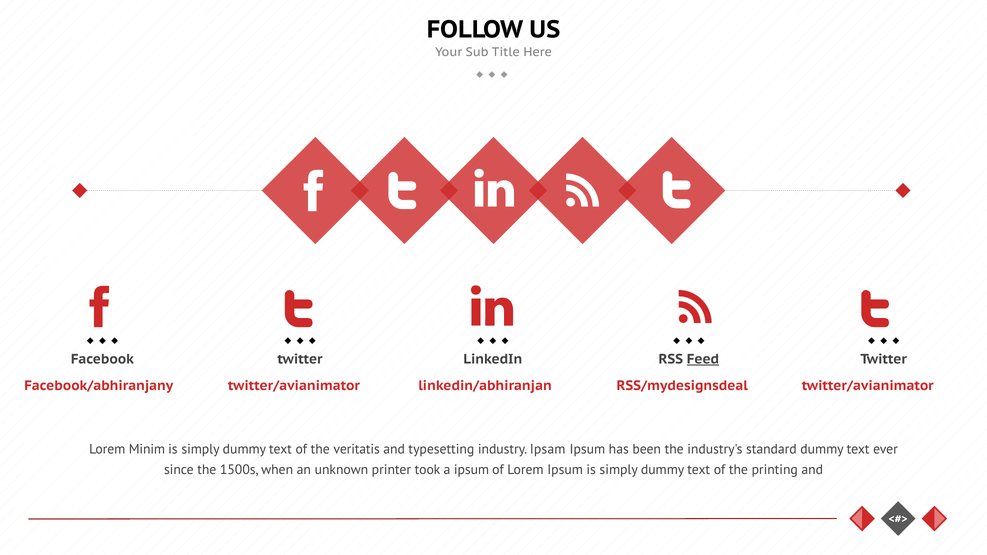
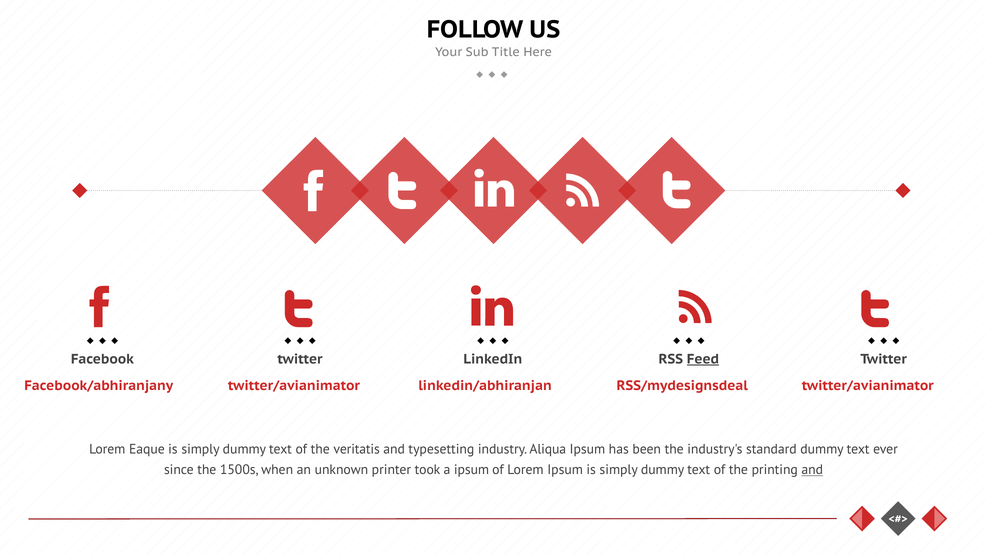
Minim: Minim -> Eaque
Ipsam: Ipsam -> Aliqua
and at (812, 470) underline: none -> present
